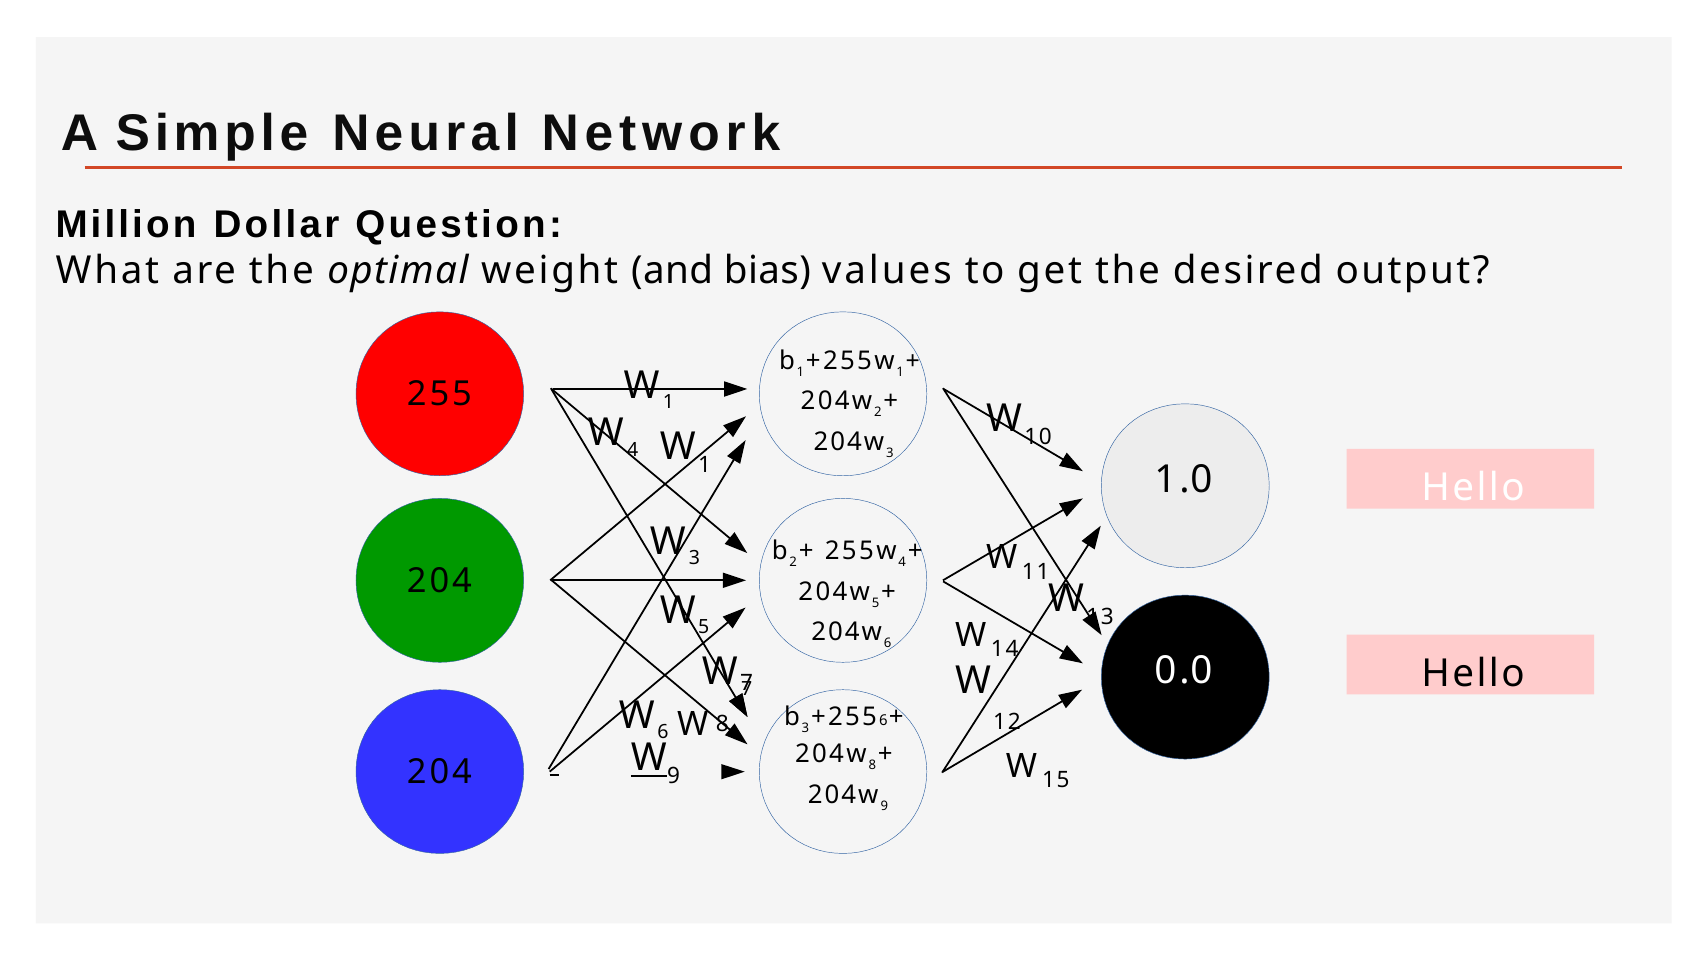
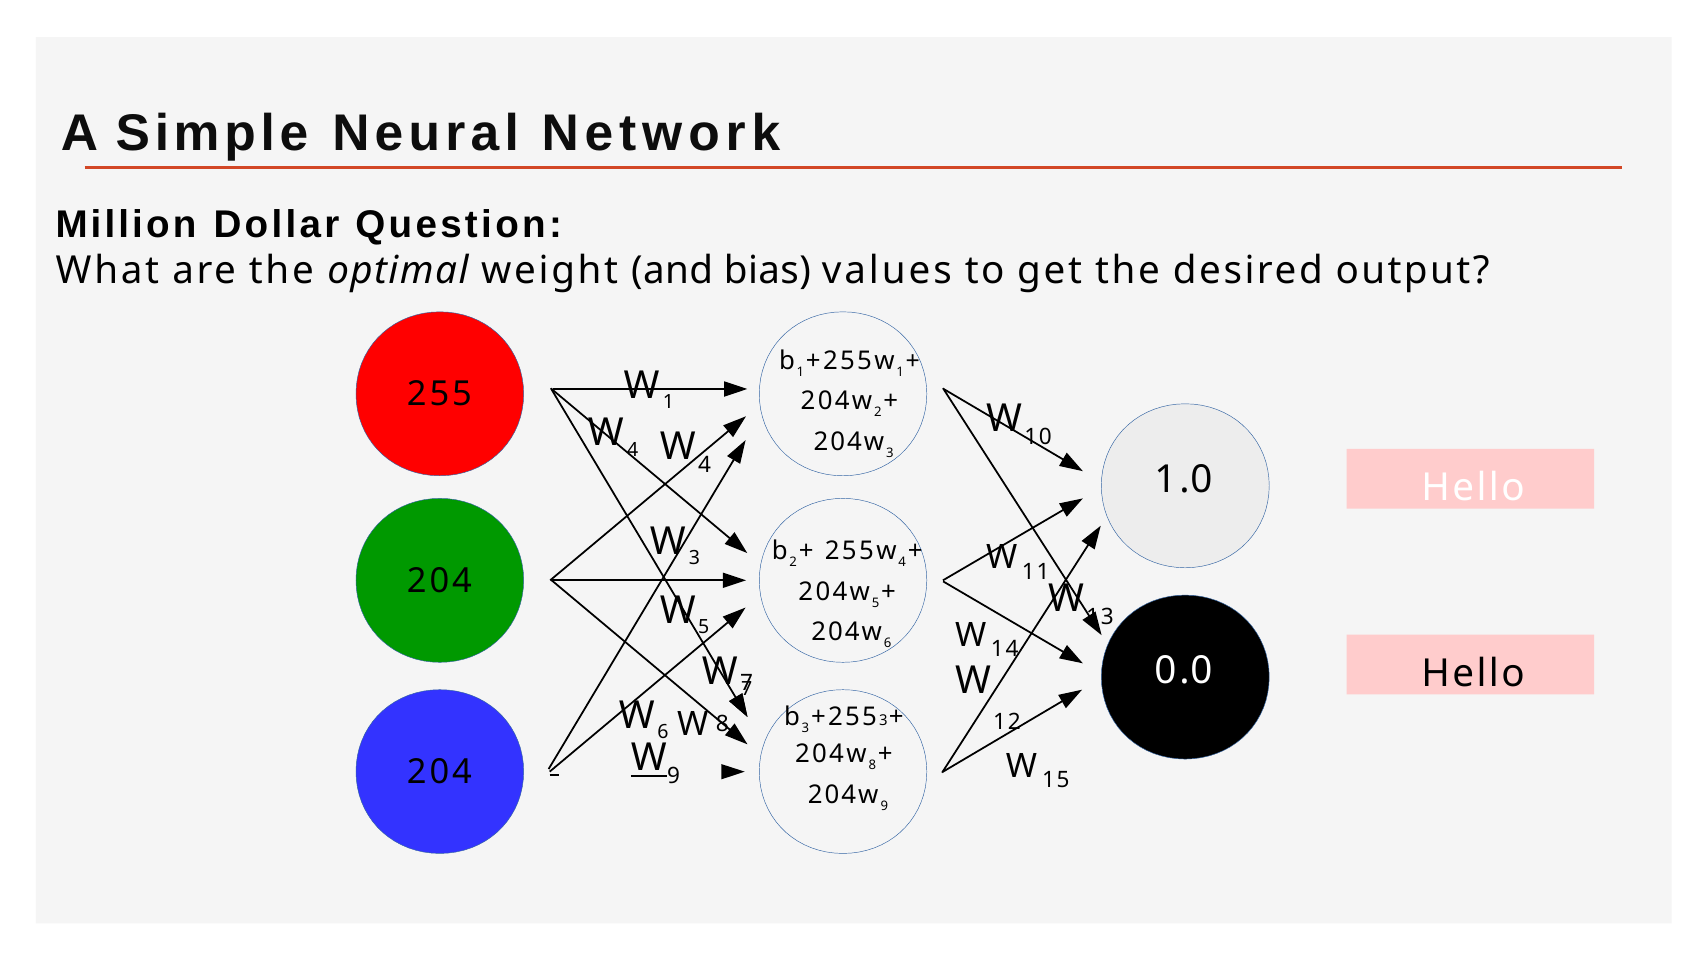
1 at (705, 465): 1 -> 4
6 at (883, 721): 6 -> 3
